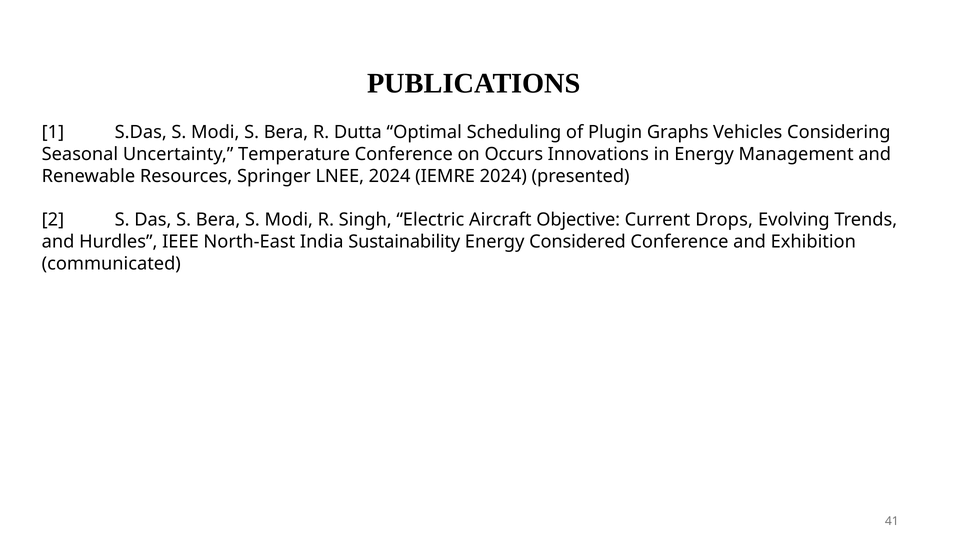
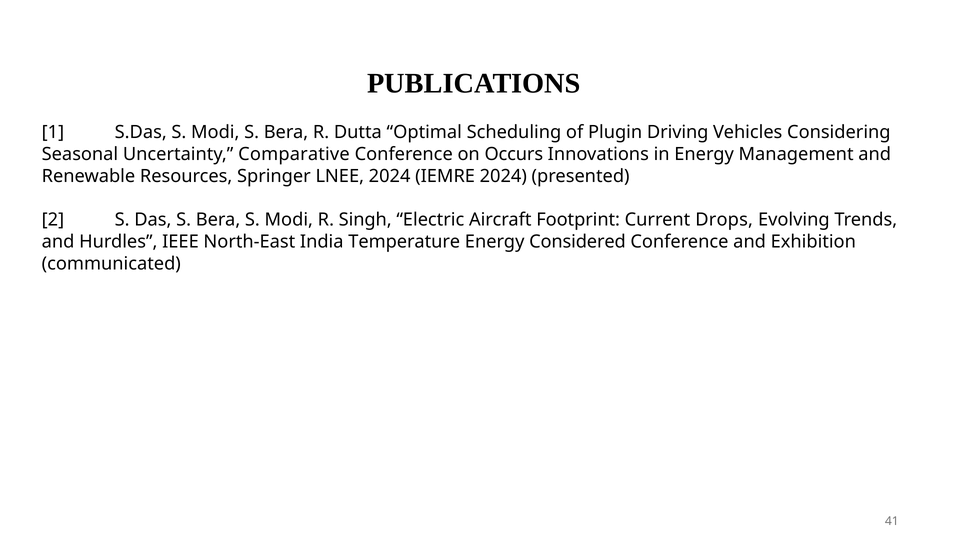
Graphs: Graphs -> Driving
Temperature: Temperature -> Comparative
Objective: Objective -> Footprint
Sustainability: Sustainability -> Temperature
